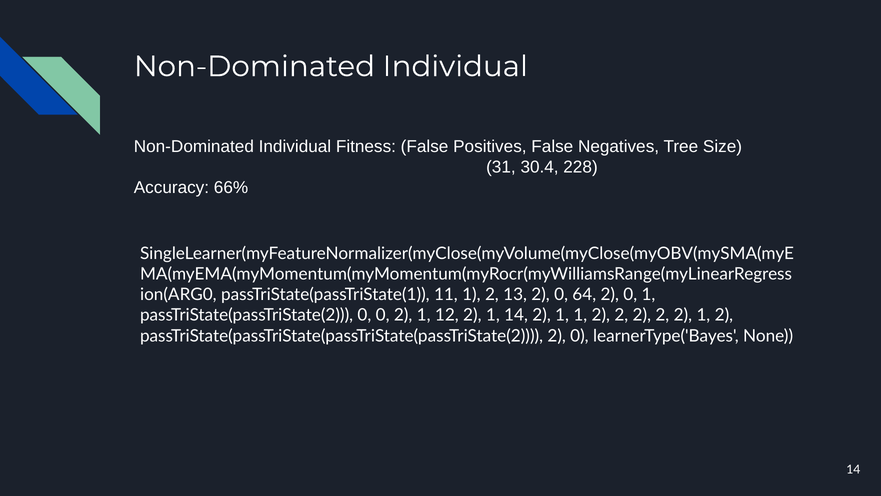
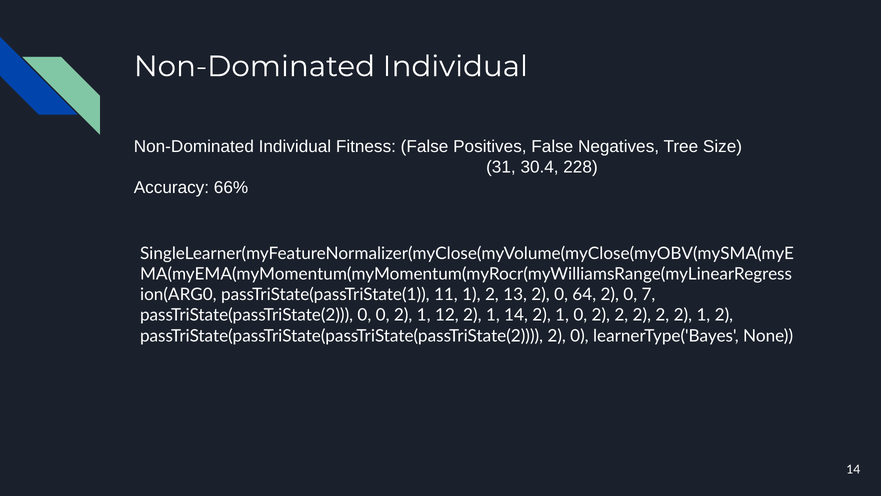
0 1: 1 -> 7
1 1: 1 -> 0
